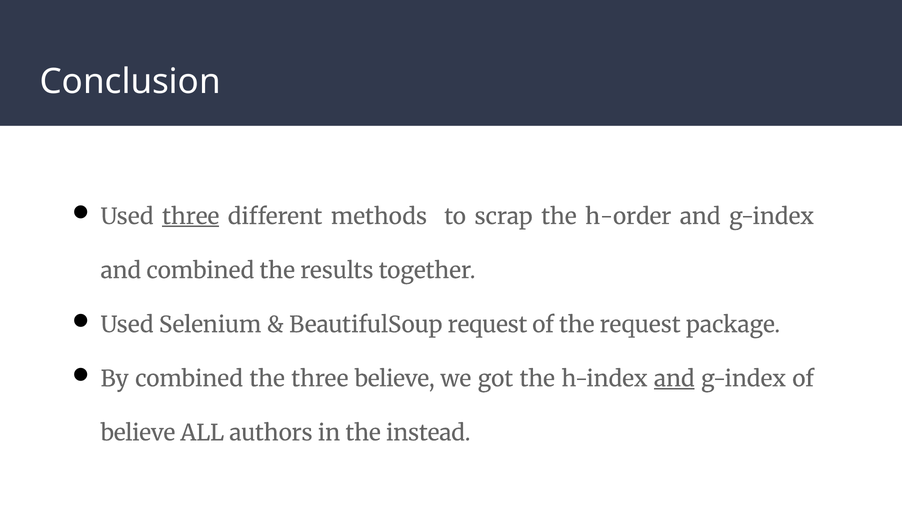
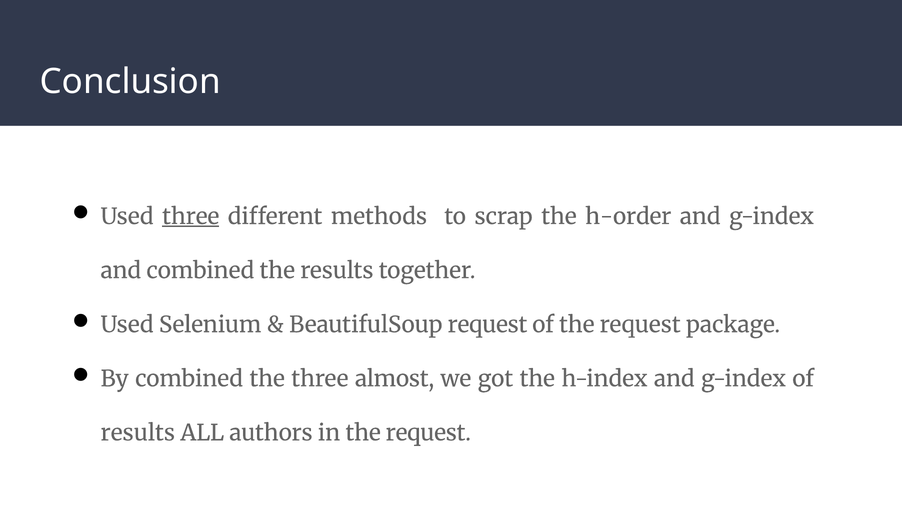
three believe: believe -> almost
and at (674, 379) underline: present -> none
believe at (138, 433): believe -> results
in the instead: instead -> request
